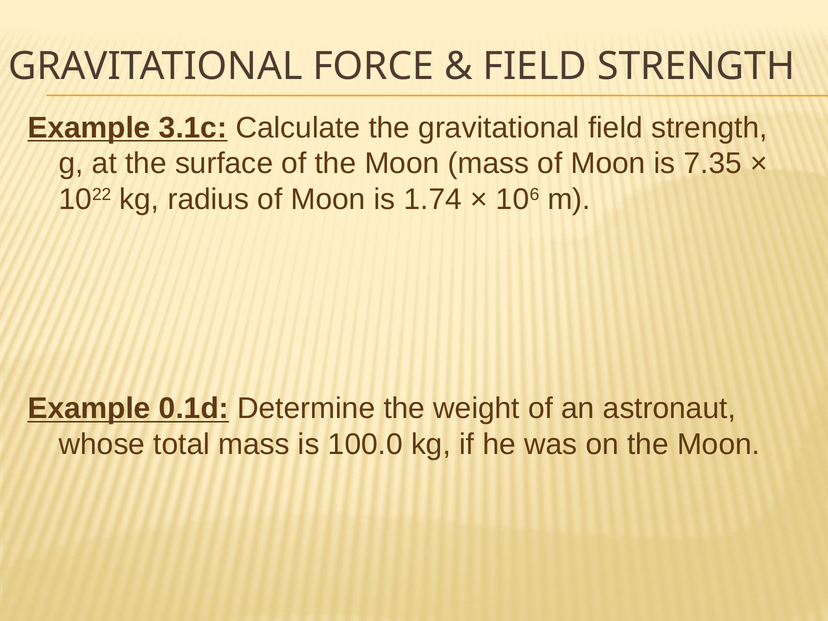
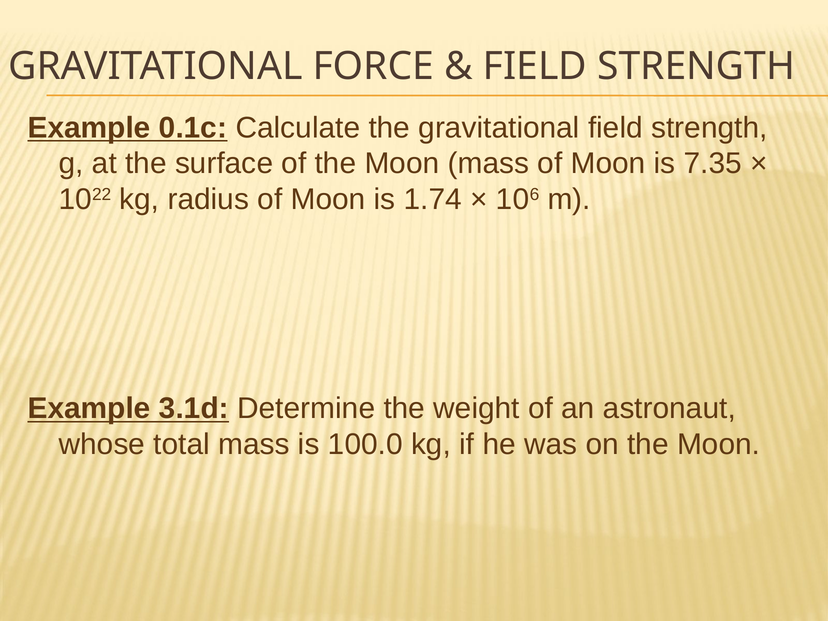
3.1c: 3.1c -> 0.1c
0.1d: 0.1d -> 3.1d
